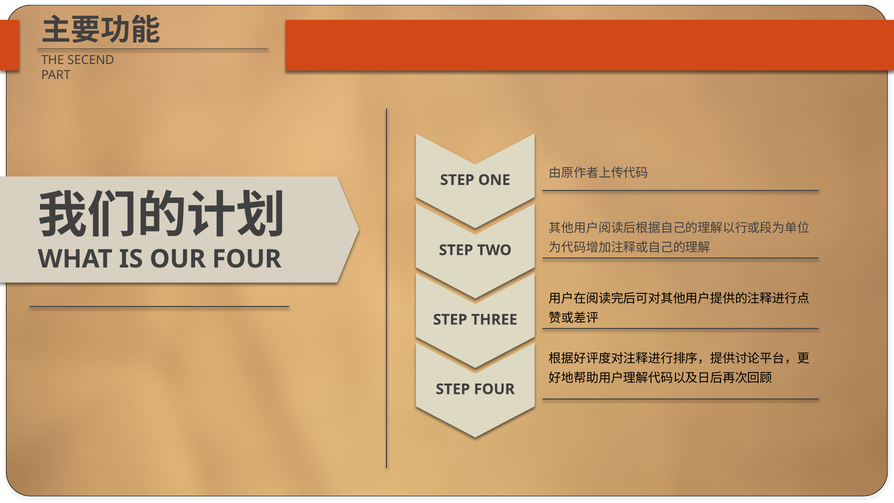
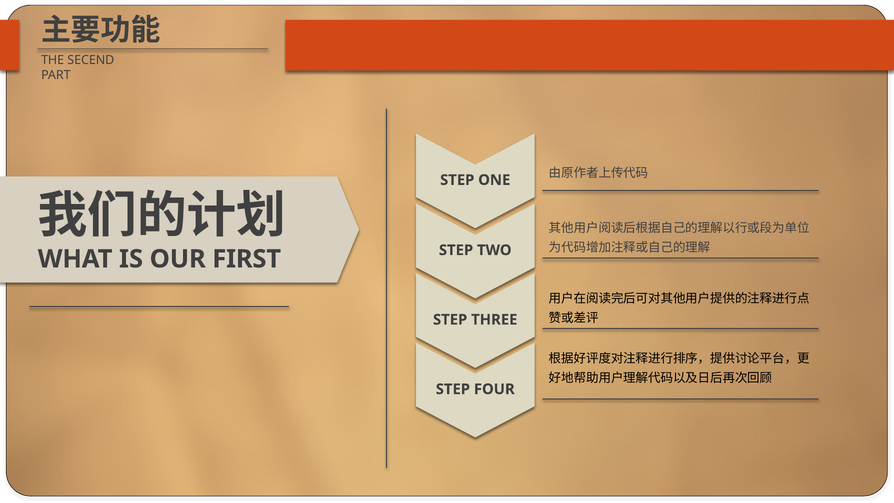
OUR FOUR: FOUR -> FIRST
